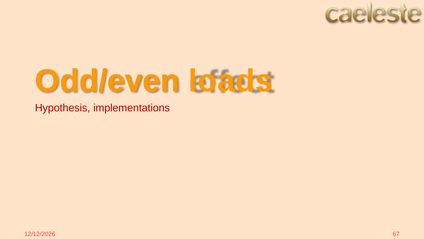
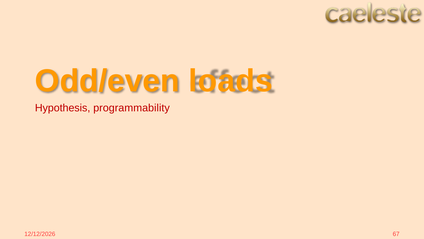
implementations: implementations -> programmability
